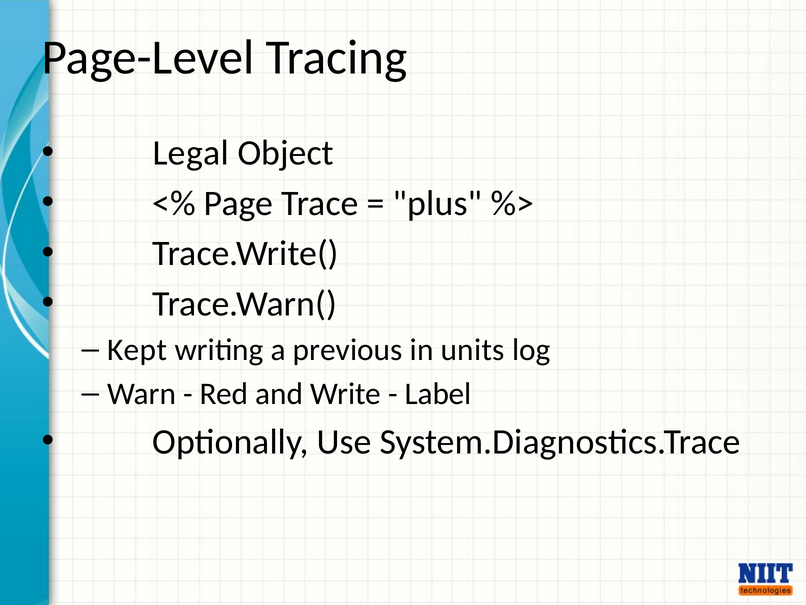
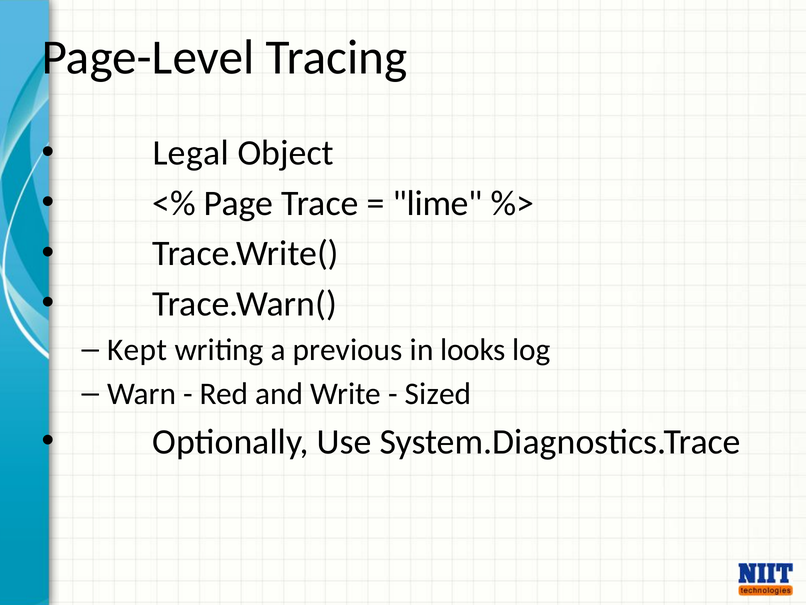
plus: plus -> lime
units: units -> looks
Label: Label -> Sized
